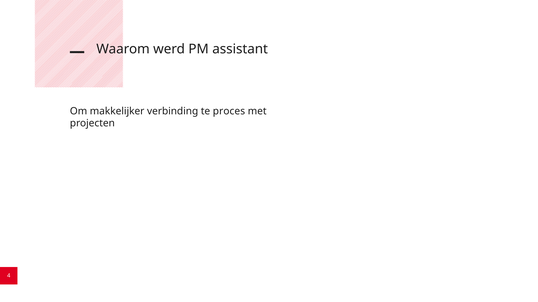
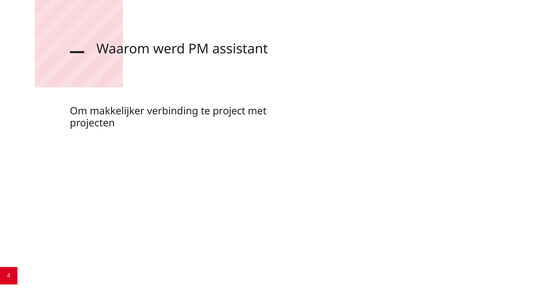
proces: proces -> project
